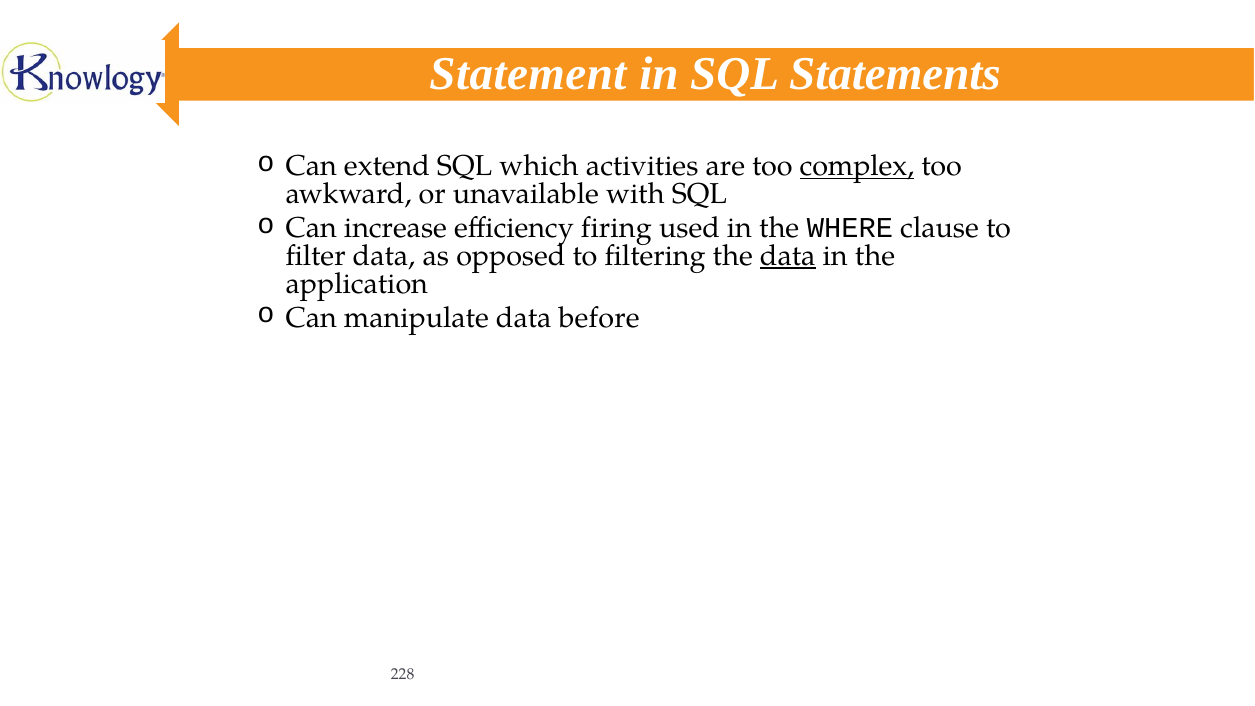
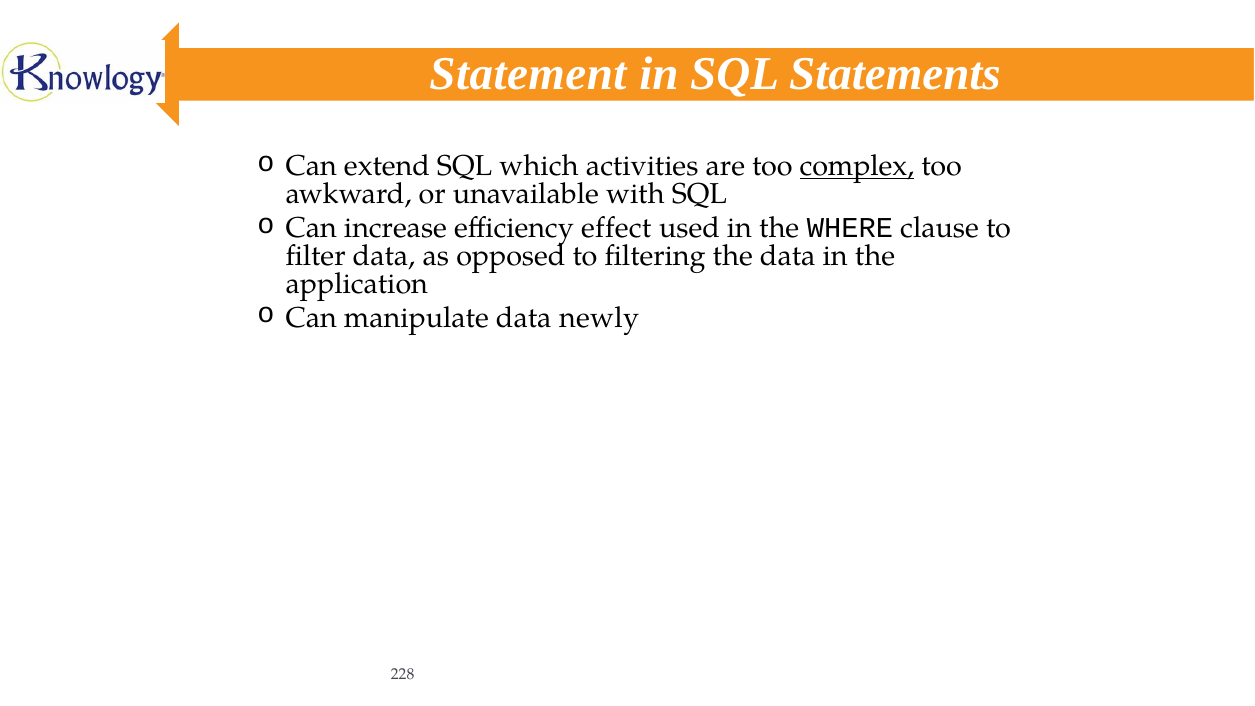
firing: firing -> effect
data at (788, 256) underline: present -> none
before: before -> newly
